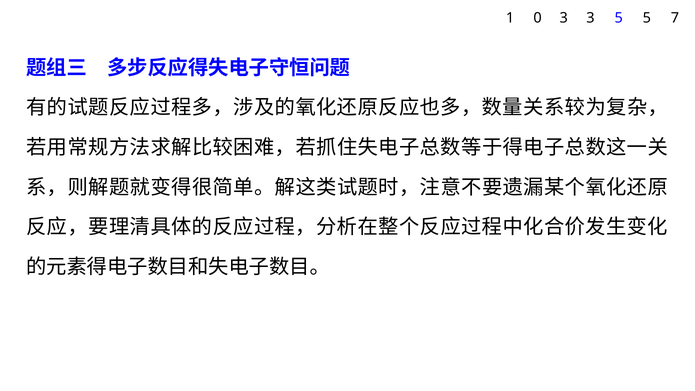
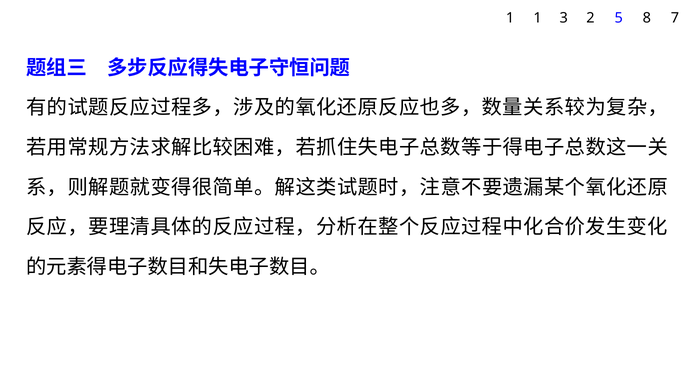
1 0: 0 -> 1
3 3: 3 -> 2
5 5: 5 -> 8
